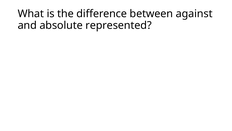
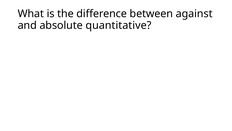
represented: represented -> quantitative
